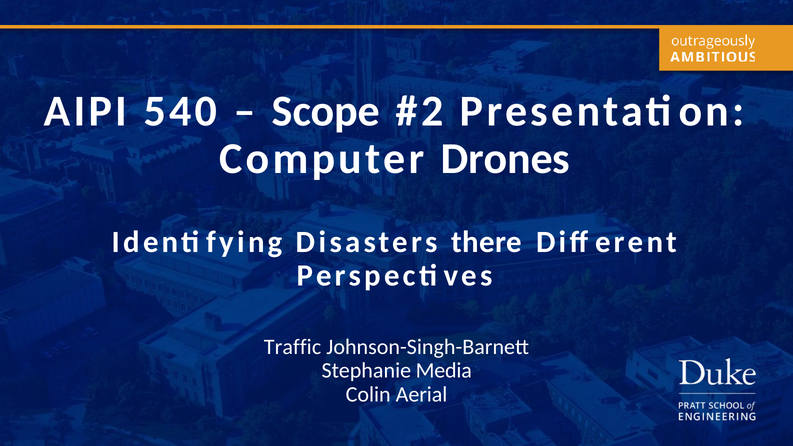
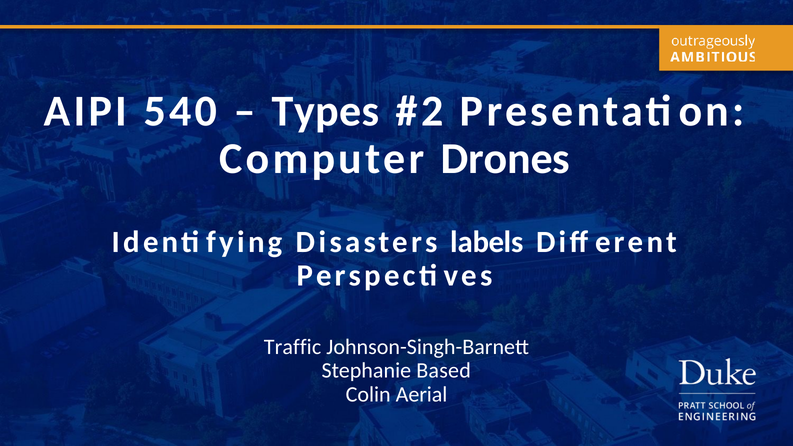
Scope: Scope -> Types
there: there -> labels
Media: Media -> Based
